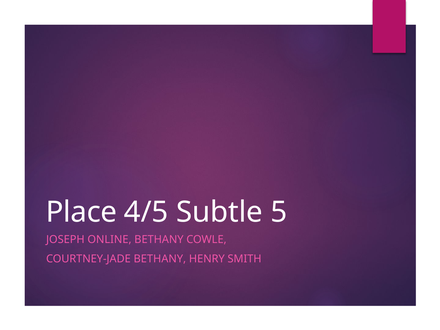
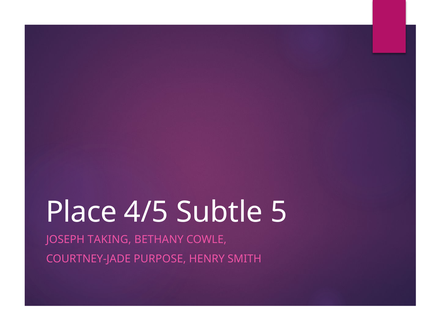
ONLINE: ONLINE -> TAKING
COURTNEY-JADE BETHANY: BETHANY -> PURPOSE
